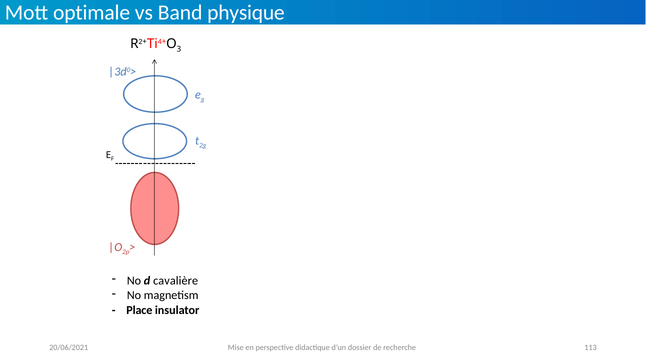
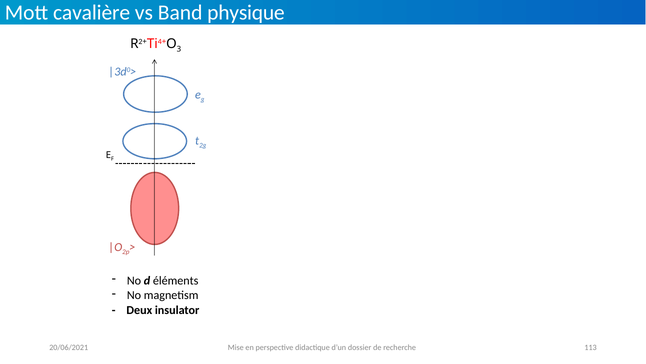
optimale: optimale -> cavalière
cavalière: cavalière -> éléments
Place: Place -> Deux
